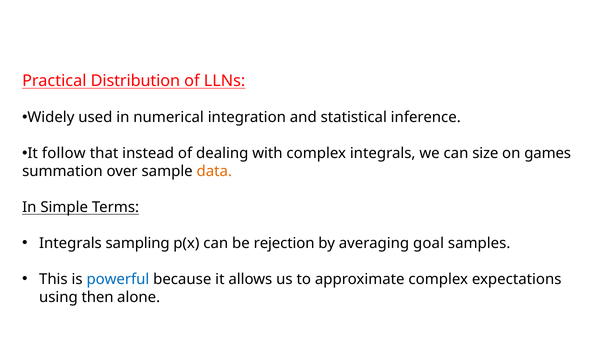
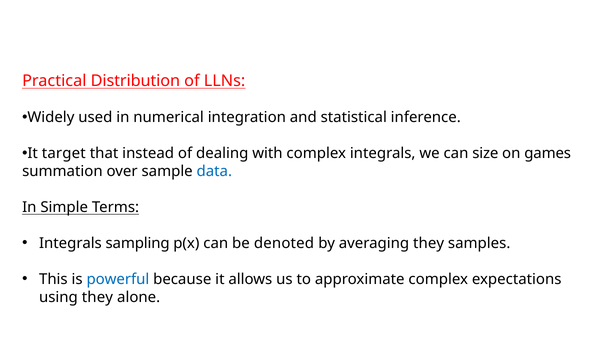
follow: follow -> target
data colour: orange -> blue
rejection: rejection -> denoted
averaging goal: goal -> they
using then: then -> they
